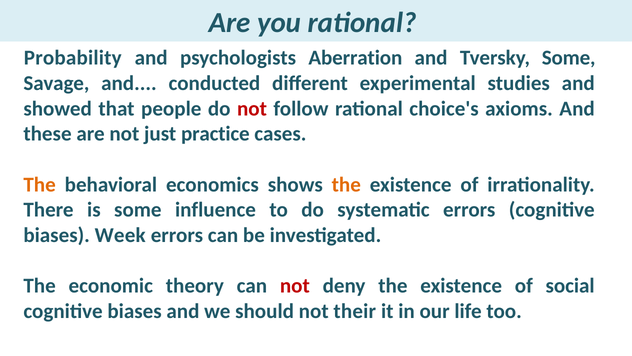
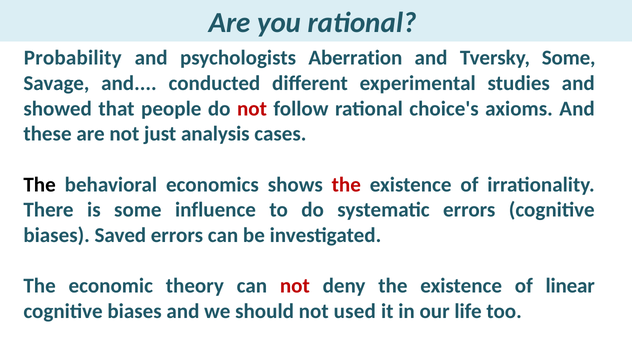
practice: practice -> analysis
The at (40, 184) colour: orange -> black
the at (346, 184) colour: orange -> red
Week: Week -> Saved
social: social -> linear
their: their -> used
